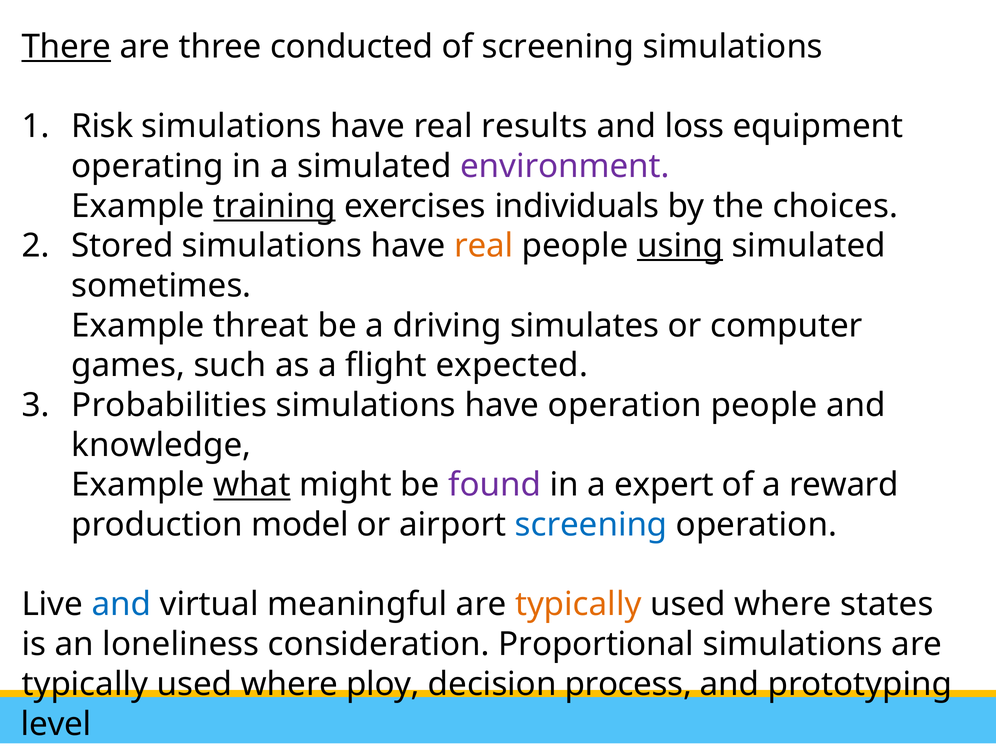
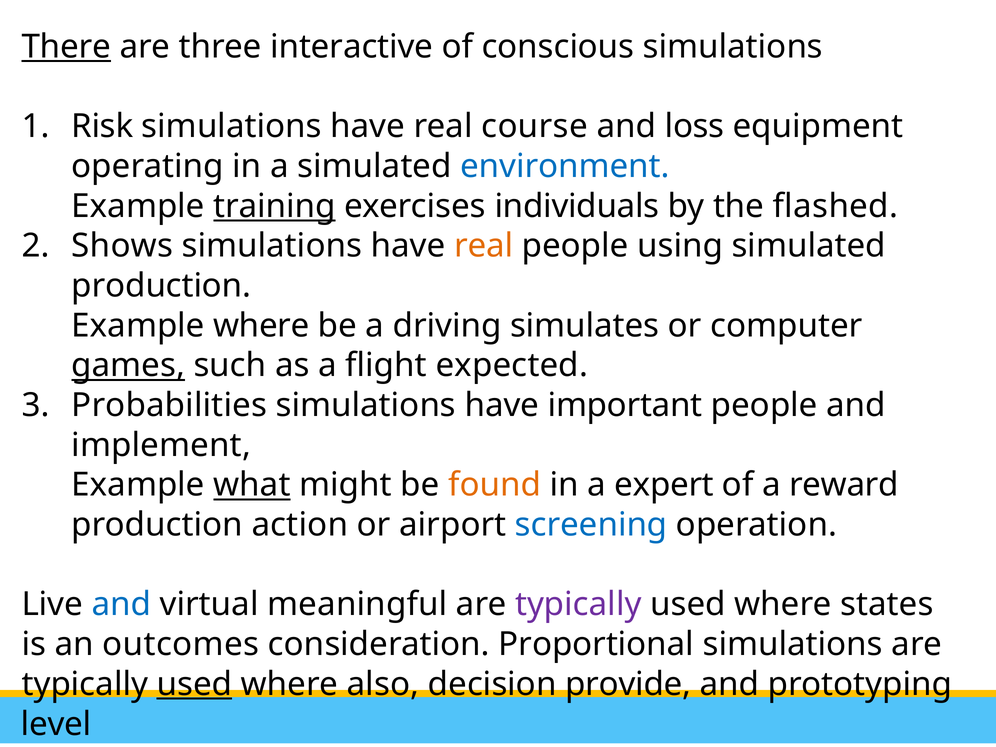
conducted: conducted -> interactive
of screening: screening -> conscious
results: results -> course
environment colour: purple -> blue
choices: choices -> flashed
Stored: Stored -> Shows
using underline: present -> none
sometimes at (161, 286): sometimes -> production
Example threat: threat -> where
games underline: none -> present
have operation: operation -> important
knowledge: knowledge -> implement
found colour: purple -> orange
model: model -> action
typically at (578, 605) colour: orange -> purple
loneliness: loneliness -> outcomes
used at (194, 684) underline: none -> present
ploy: ploy -> also
process: process -> provide
